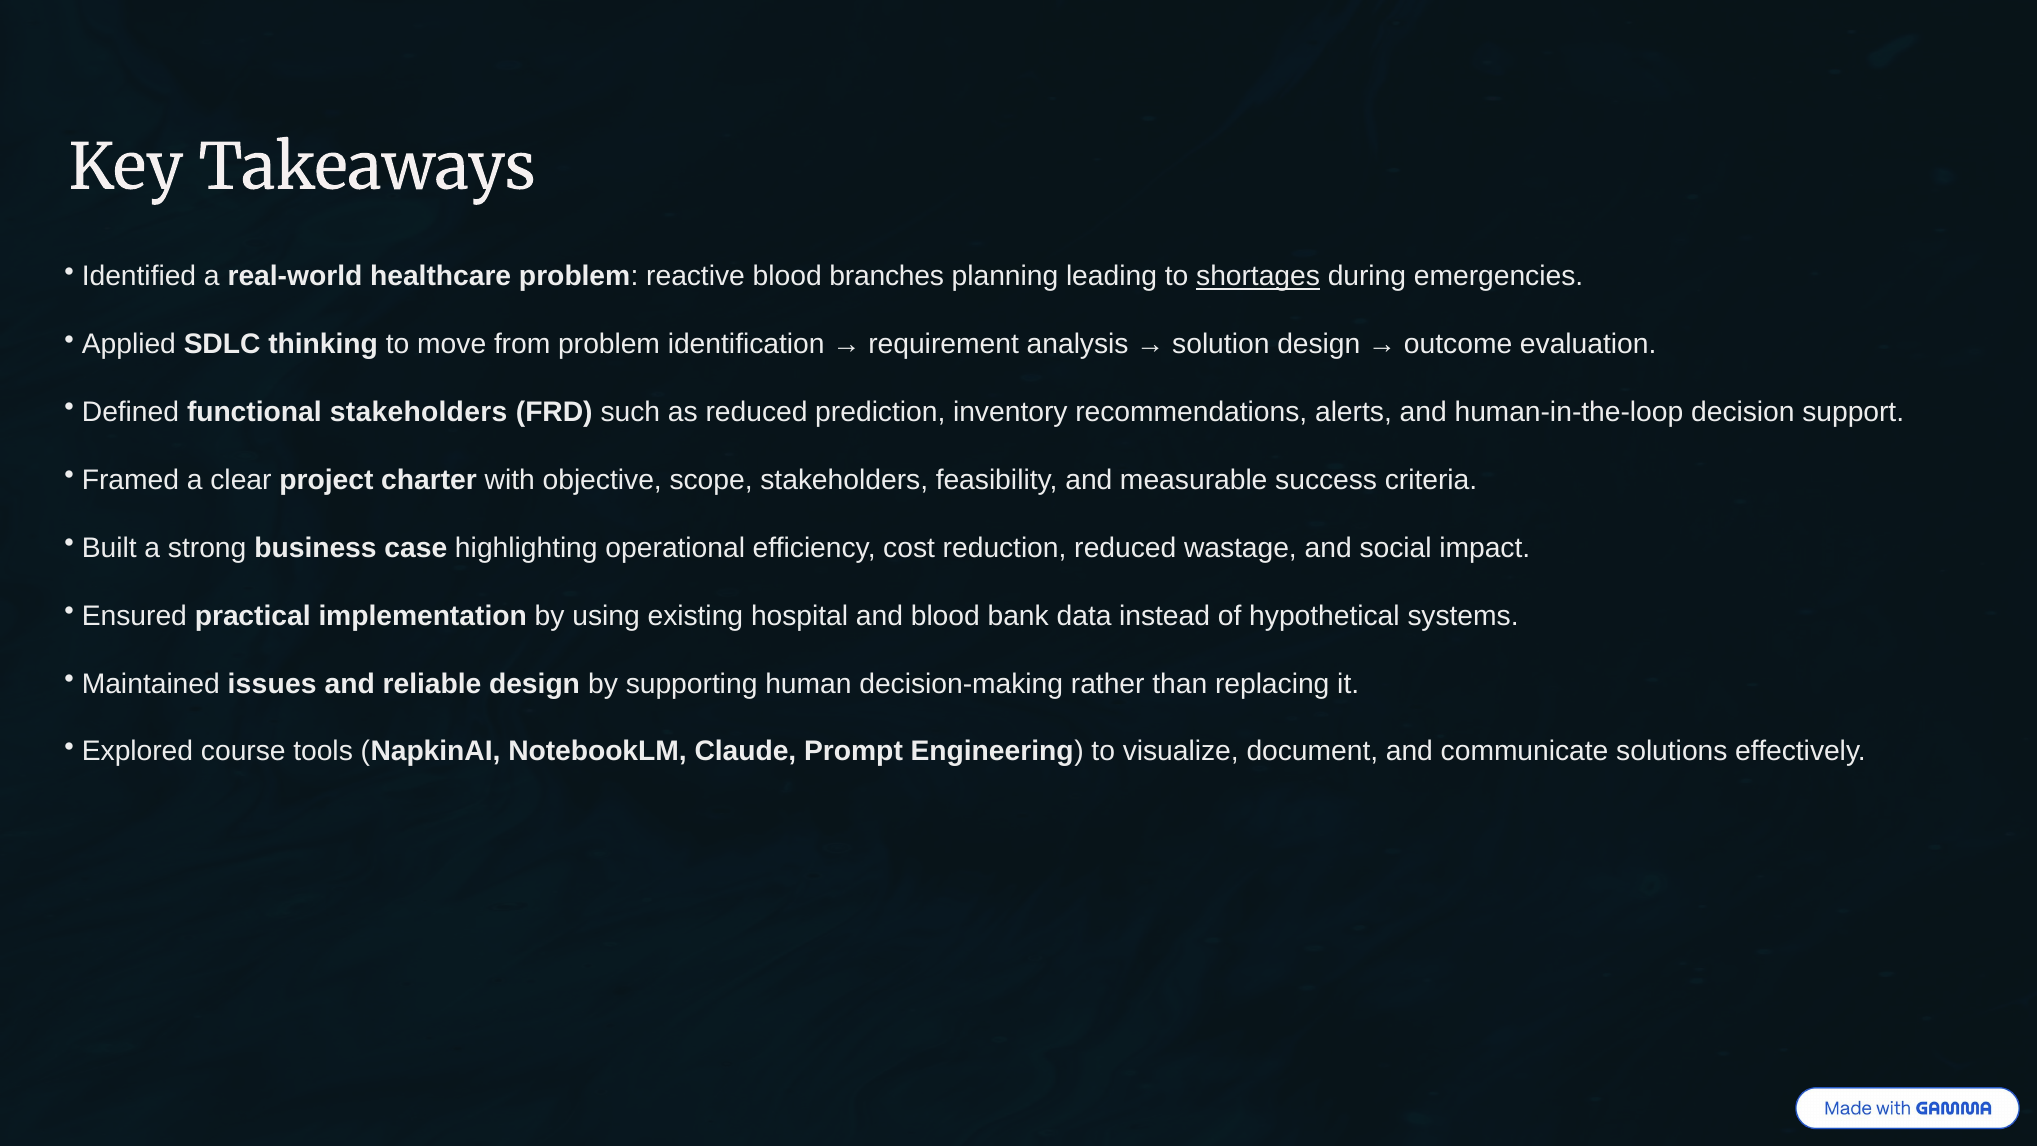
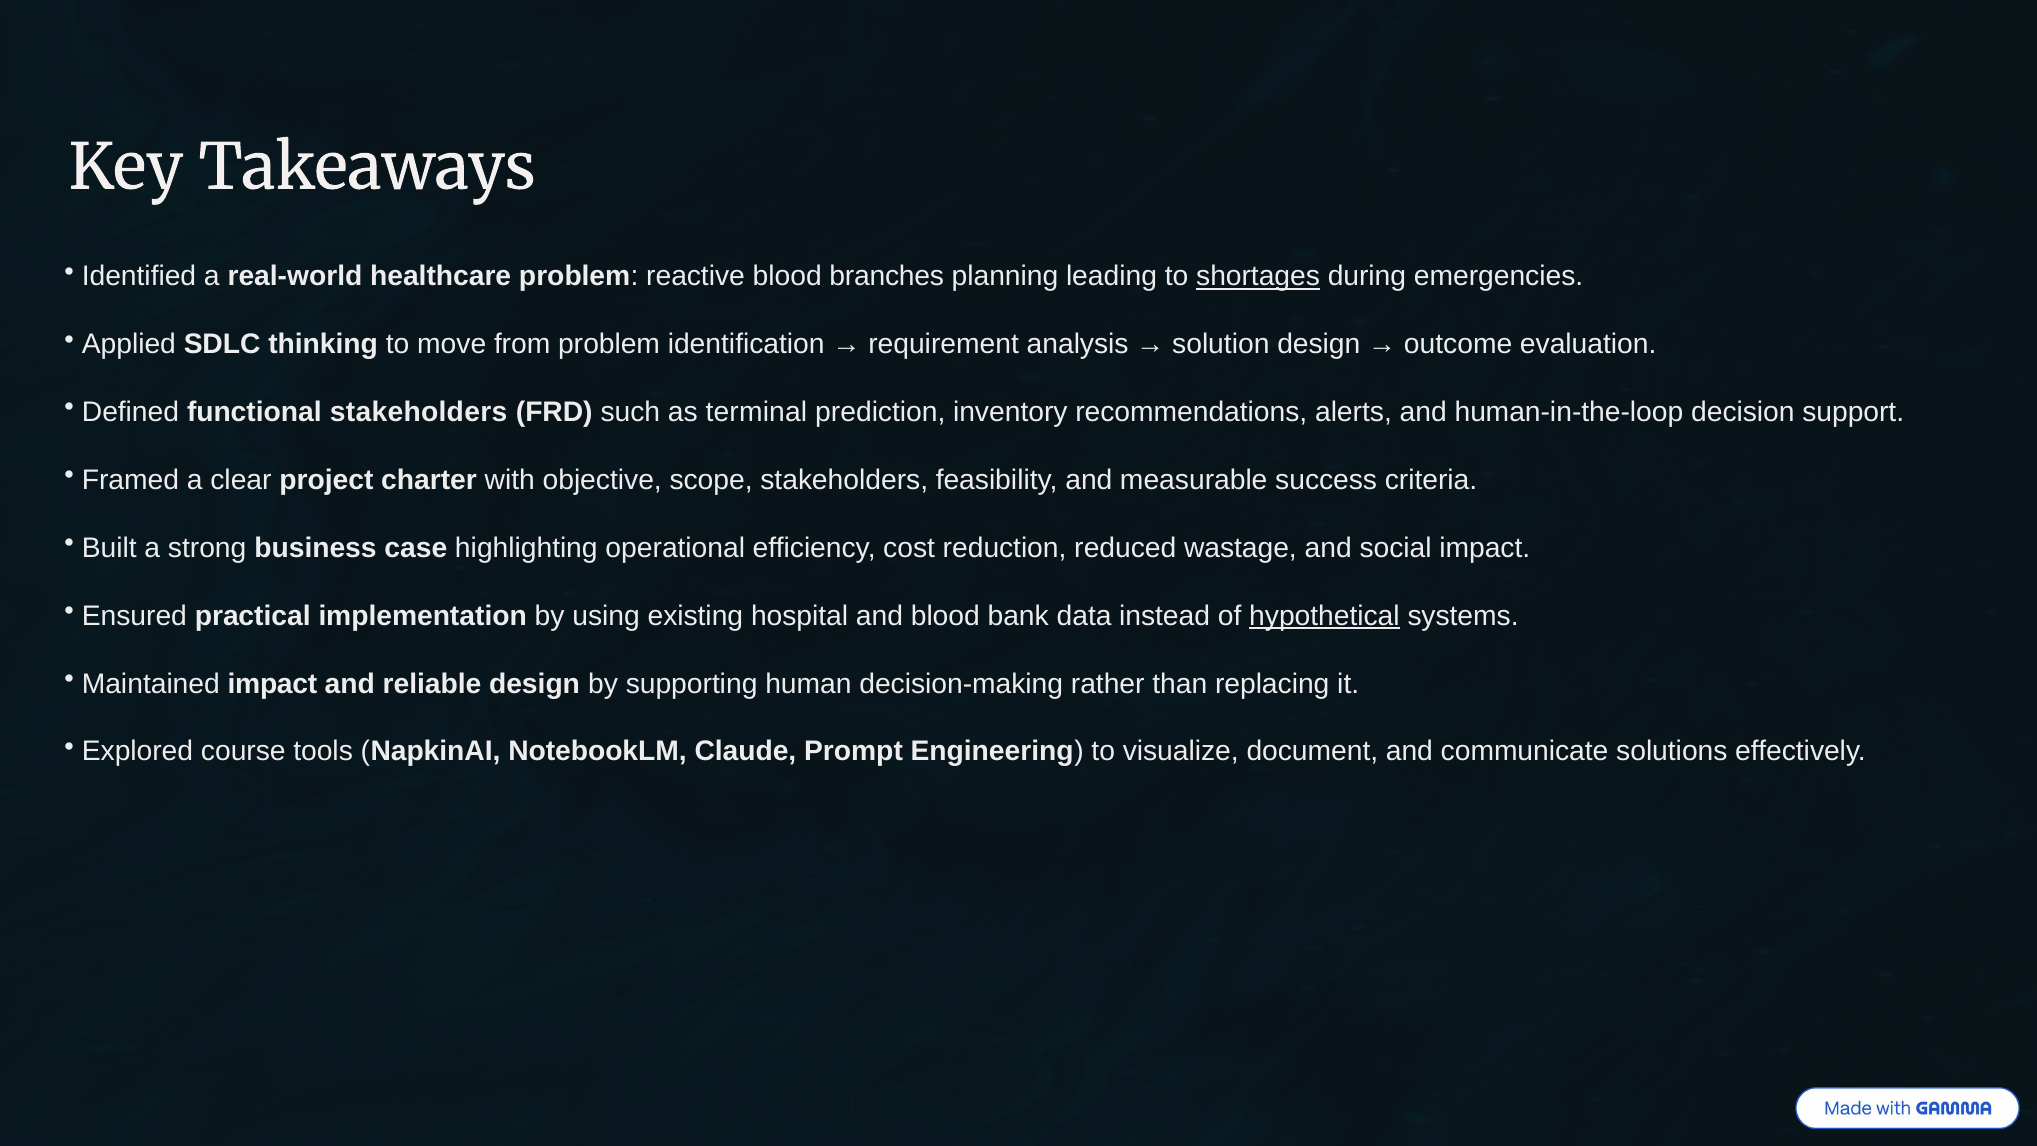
as reduced: reduced -> terminal
hypothetical underline: none -> present
Maintained issues: issues -> impact
